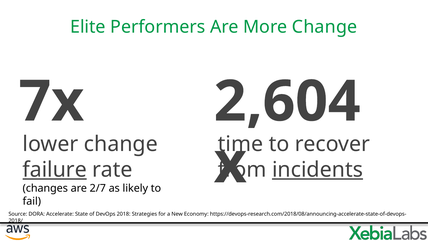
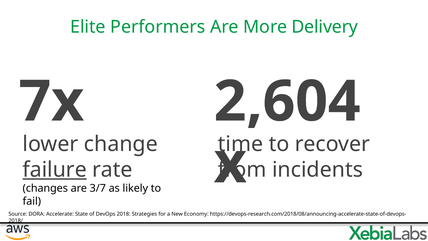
More Change: Change -> Delivery
incidents underline: present -> none
2/7: 2/7 -> 3/7
